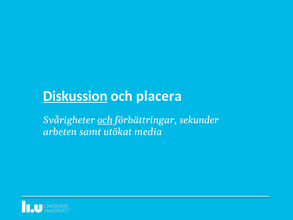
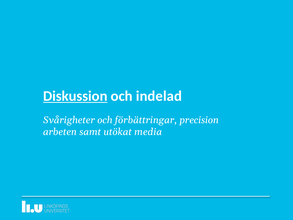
placera: placera -> indelad
och at (105, 120) underline: present -> none
sekunder: sekunder -> precision
